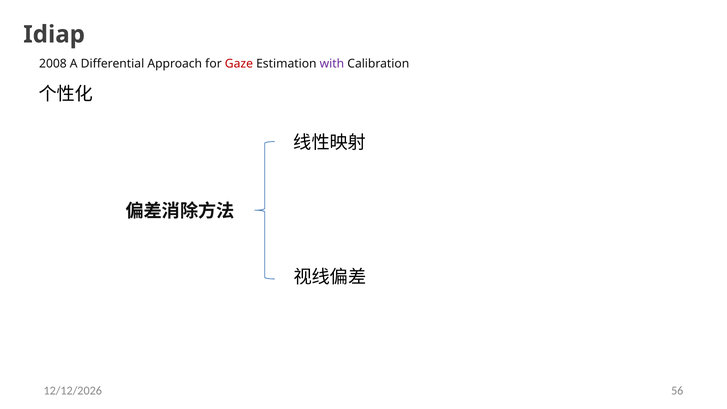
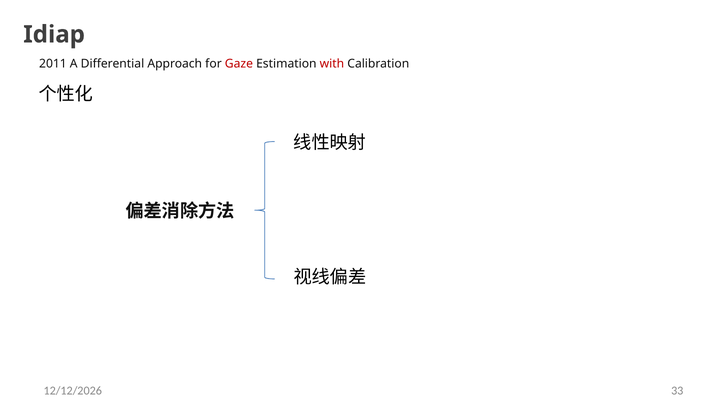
2008: 2008 -> 2011
with colour: purple -> red
56: 56 -> 33
